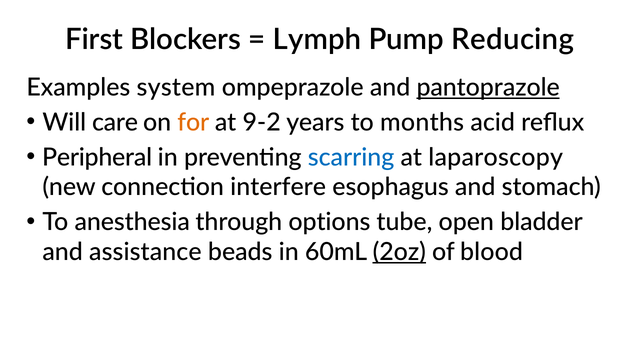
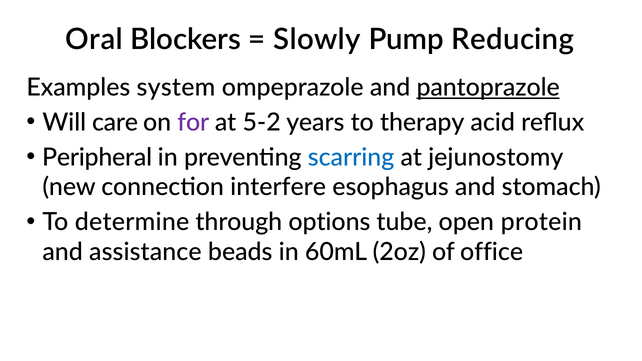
First: First -> Oral
Lymph: Lymph -> Slowly
for colour: orange -> purple
9-2: 9-2 -> 5-2
months: months -> therapy
laparoscopy: laparoscopy -> jejunostomy
anesthesia: anesthesia -> determine
bladder: bladder -> protein
2oz underline: present -> none
blood: blood -> office
